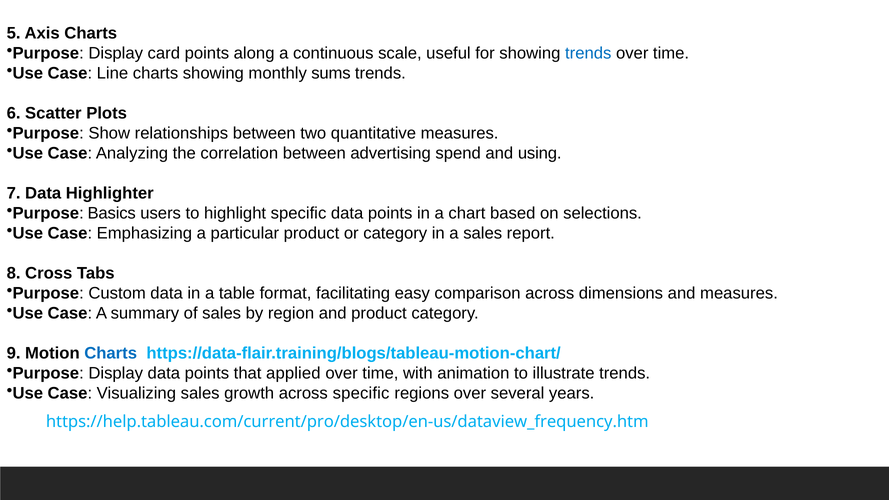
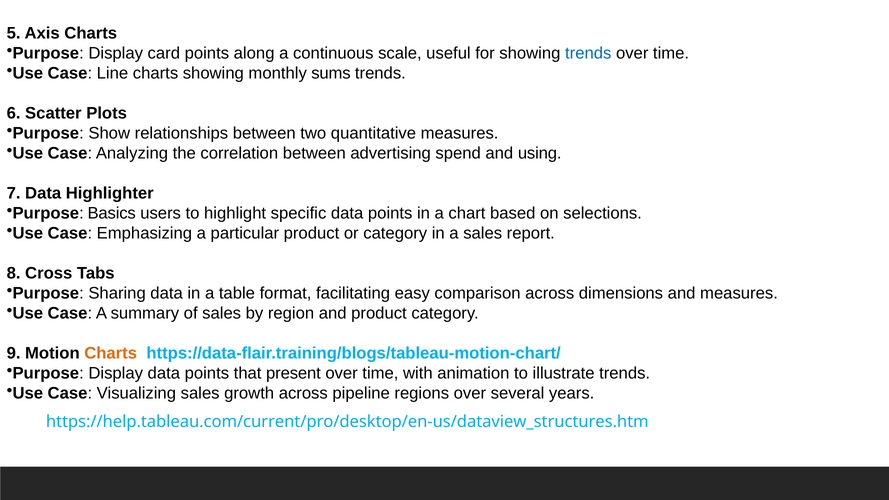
Custom: Custom -> Sharing
Charts at (111, 353) colour: blue -> orange
applied: applied -> present
across specific: specific -> pipeline
https://help.tableau.com/current/pro/desktop/en-us/dataview_frequency.htm: https://help.tableau.com/current/pro/desktop/en-us/dataview_frequency.htm -> https://help.tableau.com/current/pro/desktop/en-us/dataview_structures.htm
